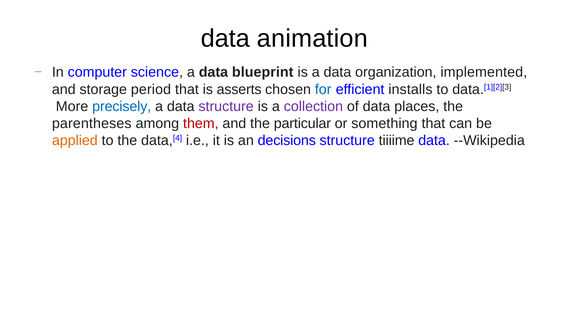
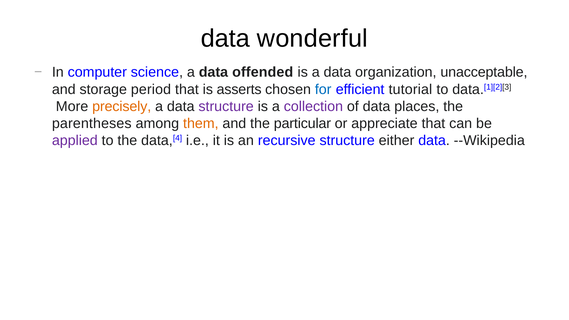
animation: animation -> wonderful
blueprint: blueprint -> offended
implemented: implemented -> unacceptable
installs: installs -> tutorial
precisely colour: blue -> orange
them colour: red -> orange
something: something -> appreciate
applied colour: orange -> purple
decisions: decisions -> recursive
tiiiime: tiiiime -> either
